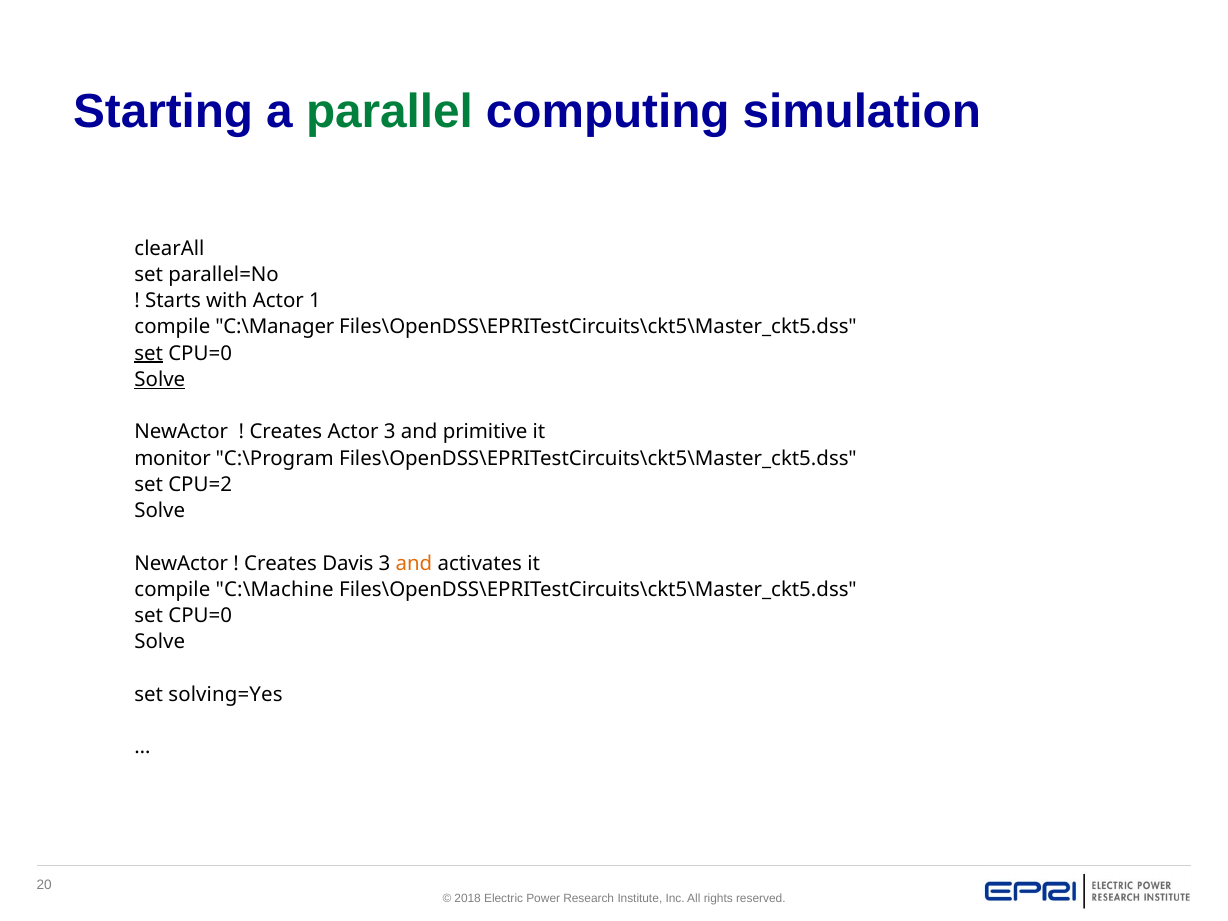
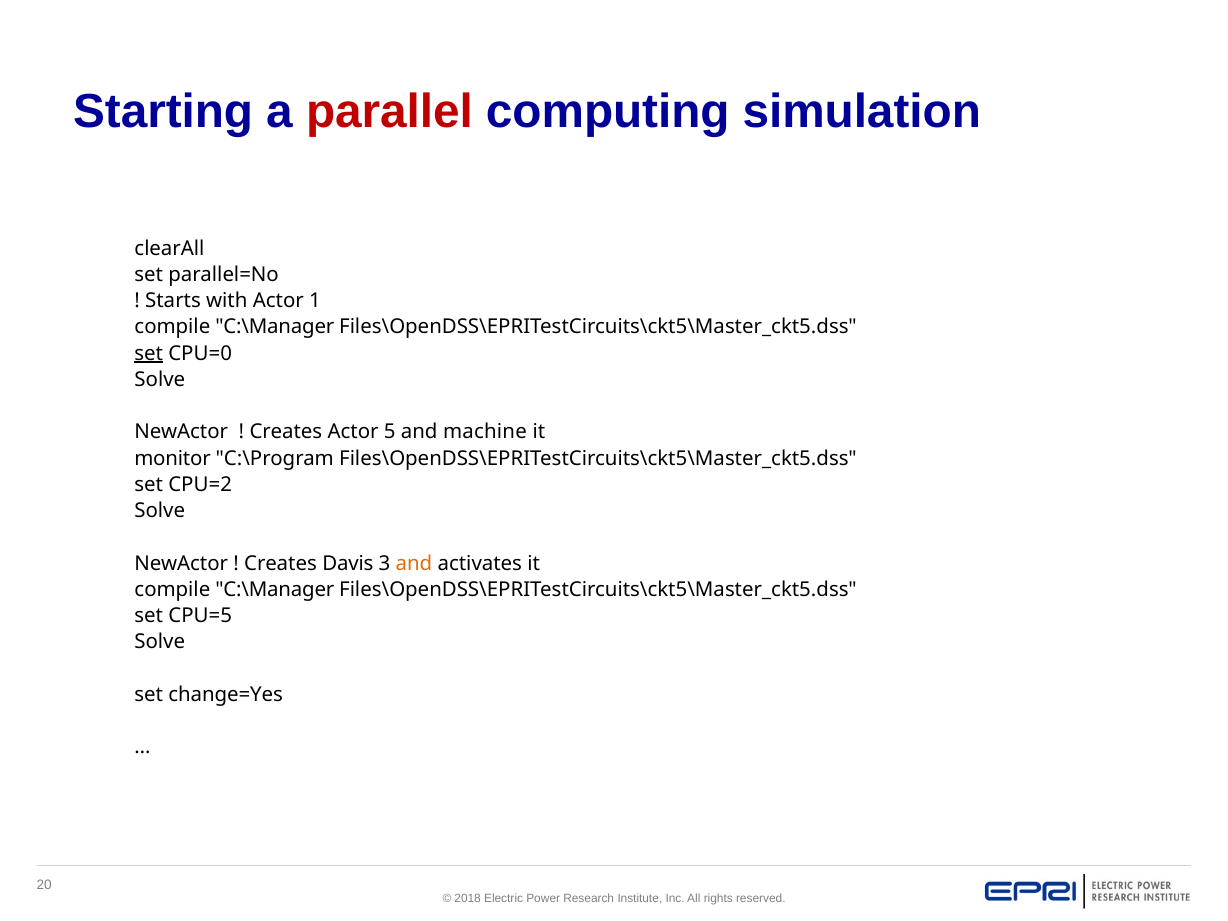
parallel colour: green -> red
Solve at (160, 380) underline: present -> none
Actor 3: 3 -> 5
primitive: primitive -> machine
C:\Machine at (275, 590): C:\Machine -> C:\Manager
CPU=0 at (200, 616): CPU=0 -> CPU=5
solving=Yes: solving=Yes -> change=Yes
